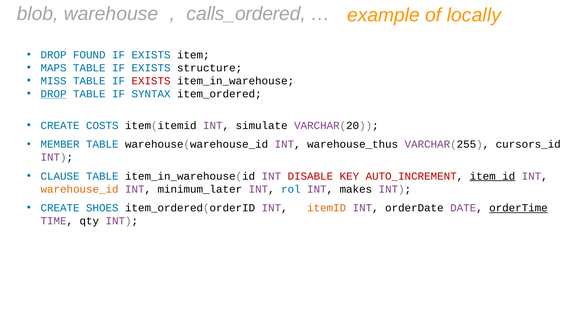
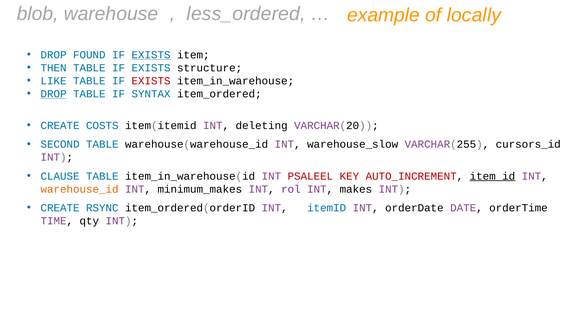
calls_ordered: calls_ordered -> less_ordered
EXISTS at (151, 55) underline: none -> present
MAPS: MAPS -> THEN
MISS: MISS -> LIKE
simulate: simulate -> deleting
MEMBER: MEMBER -> SECOND
warehouse_thus: warehouse_thus -> warehouse_slow
DISABLE: DISABLE -> PSALEEL
minimum_later: minimum_later -> minimum_makes
rol colour: blue -> purple
SHOES: SHOES -> RSYNC
itemID colour: orange -> blue
orderTime underline: present -> none
